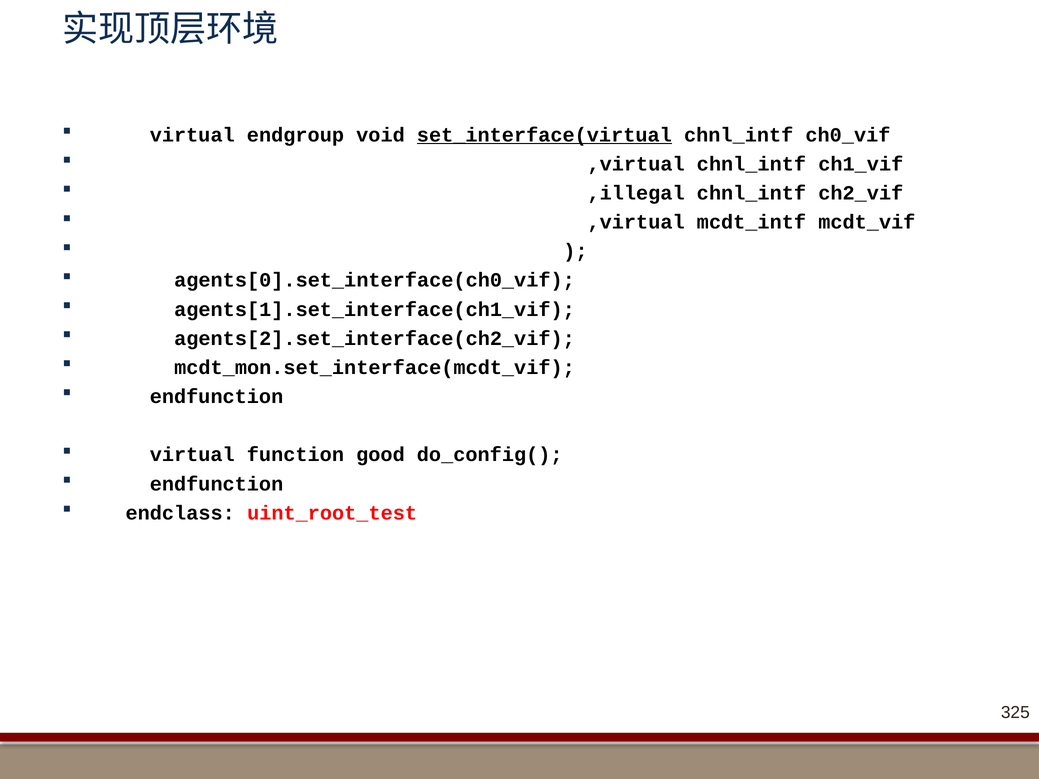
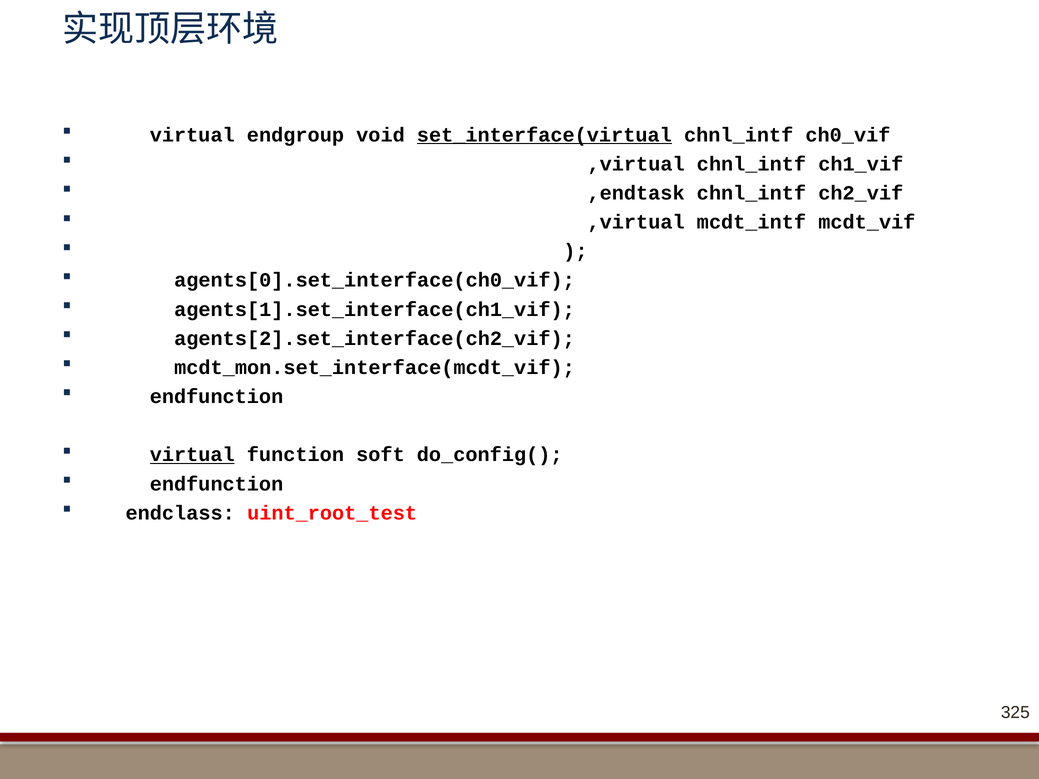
,illegal: ,illegal -> ,endtask
virtual at (192, 455) underline: none -> present
good: good -> soft
